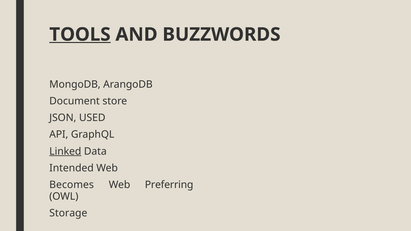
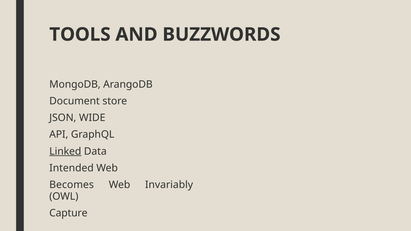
TOOLS underline: present -> none
USED: USED -> WIDE
Preferring: Preferring -> Invariably
Storage: Storage -> Capture
